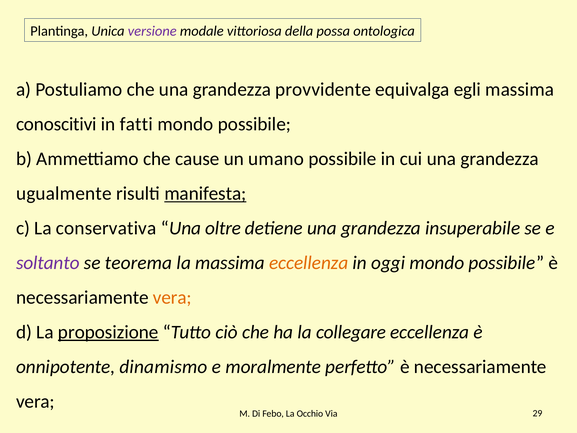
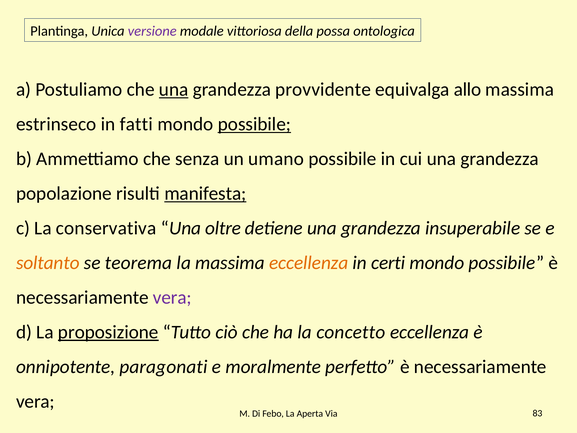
una at (174, 90) underline: none -> present
egli: egli -> allo
conoscitivi: conoscitivi -> estrinseco
possibile at (254, 124) underline: none -> present
cause: cause -> senza
ugualmente: ugualmente -> popolazione
soltanto colour: purple -> orange
oggi: oggi -> certi
vera at (172, 297) colour: orange -> purple
collegare: collegare -> concetto
dinamismo: dinamismo -> paragonati
Occhio: Occhio -> Aperta
29: 29 -> 83
